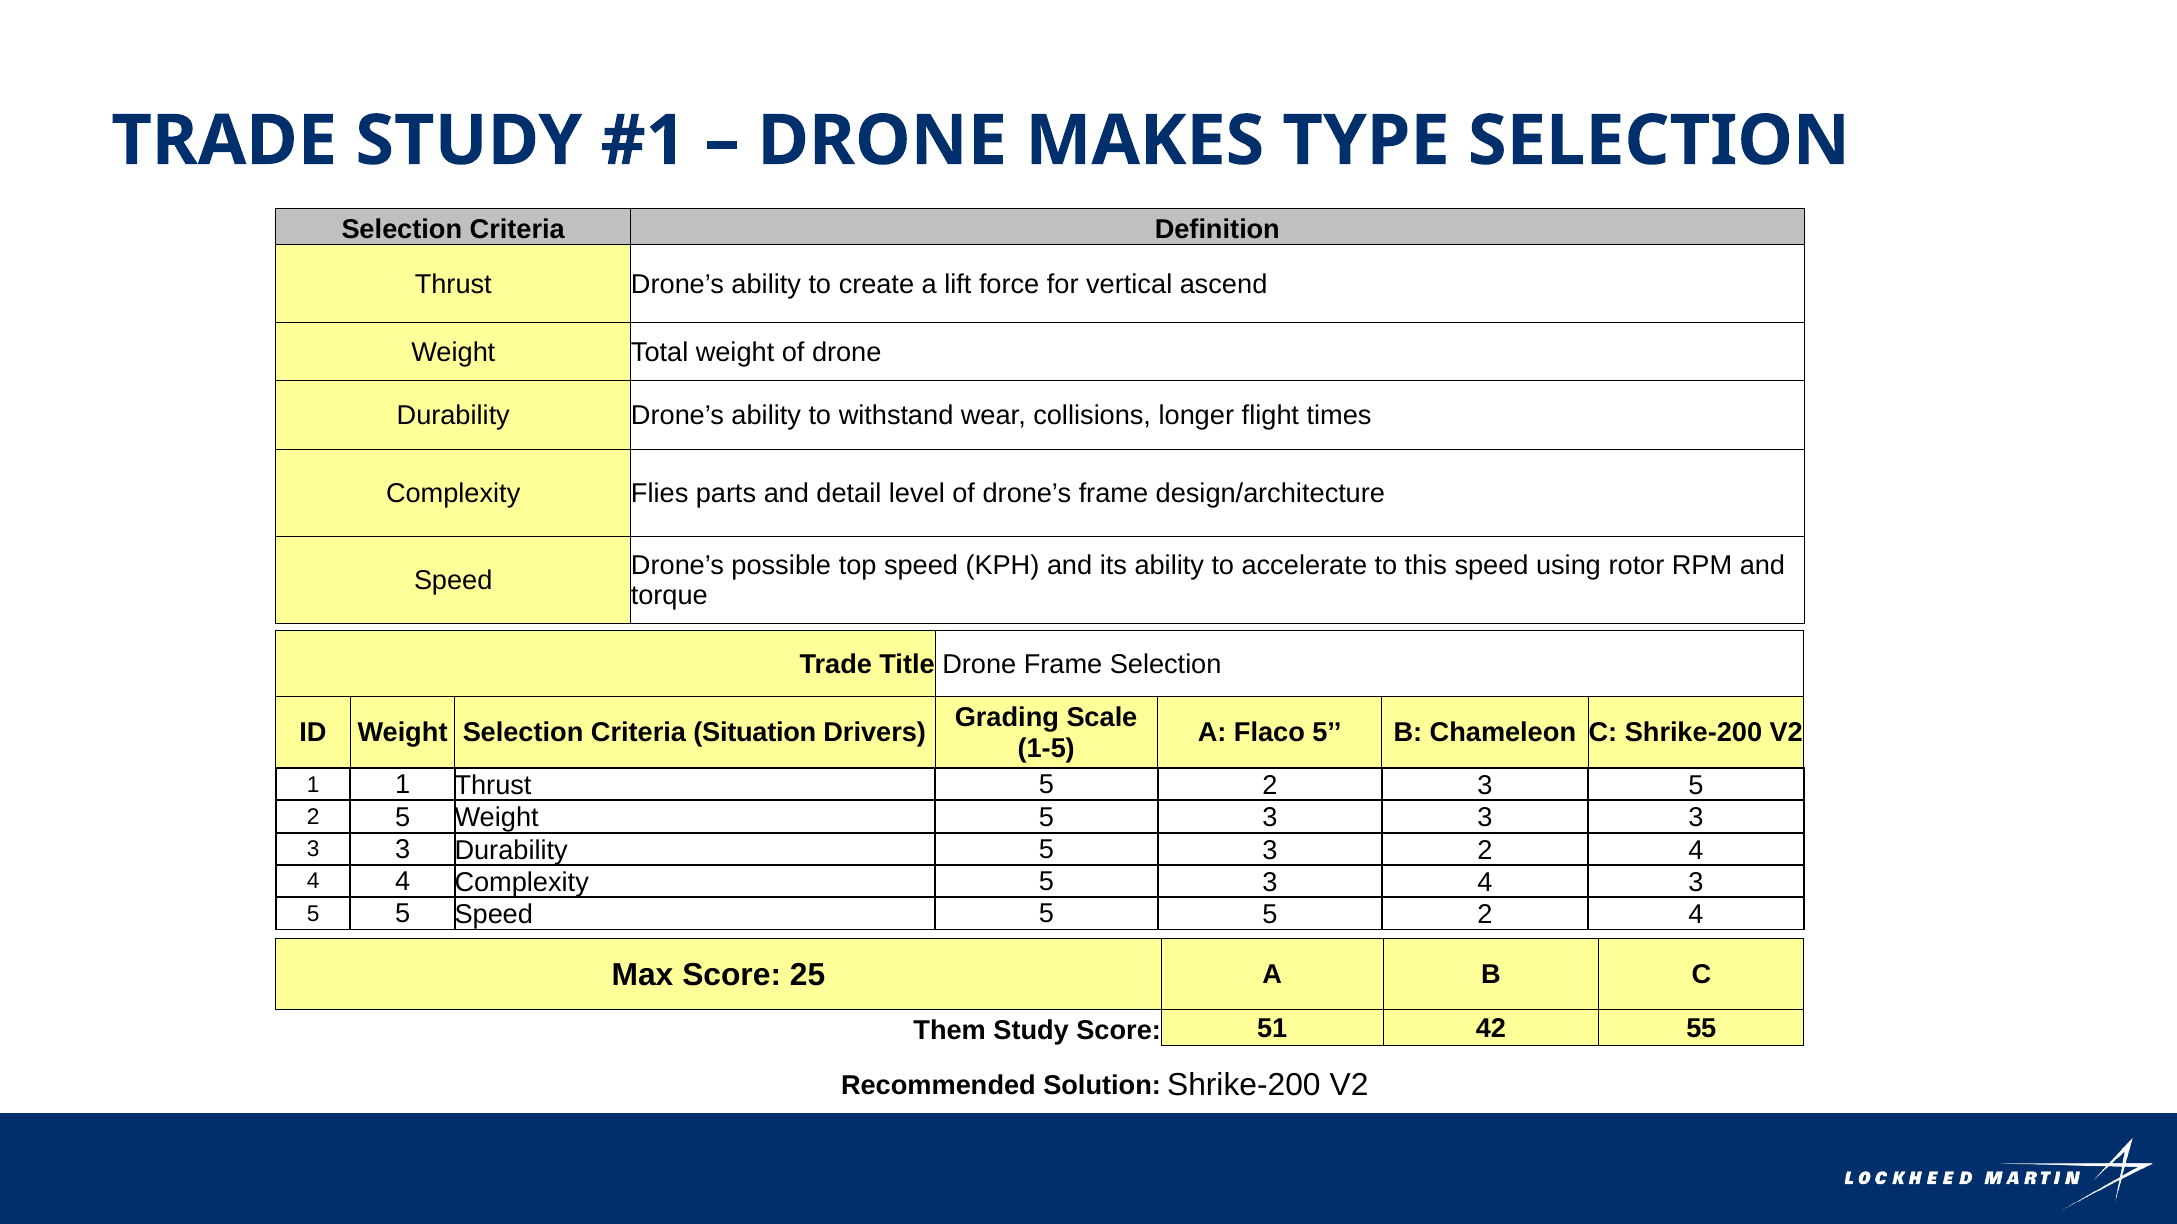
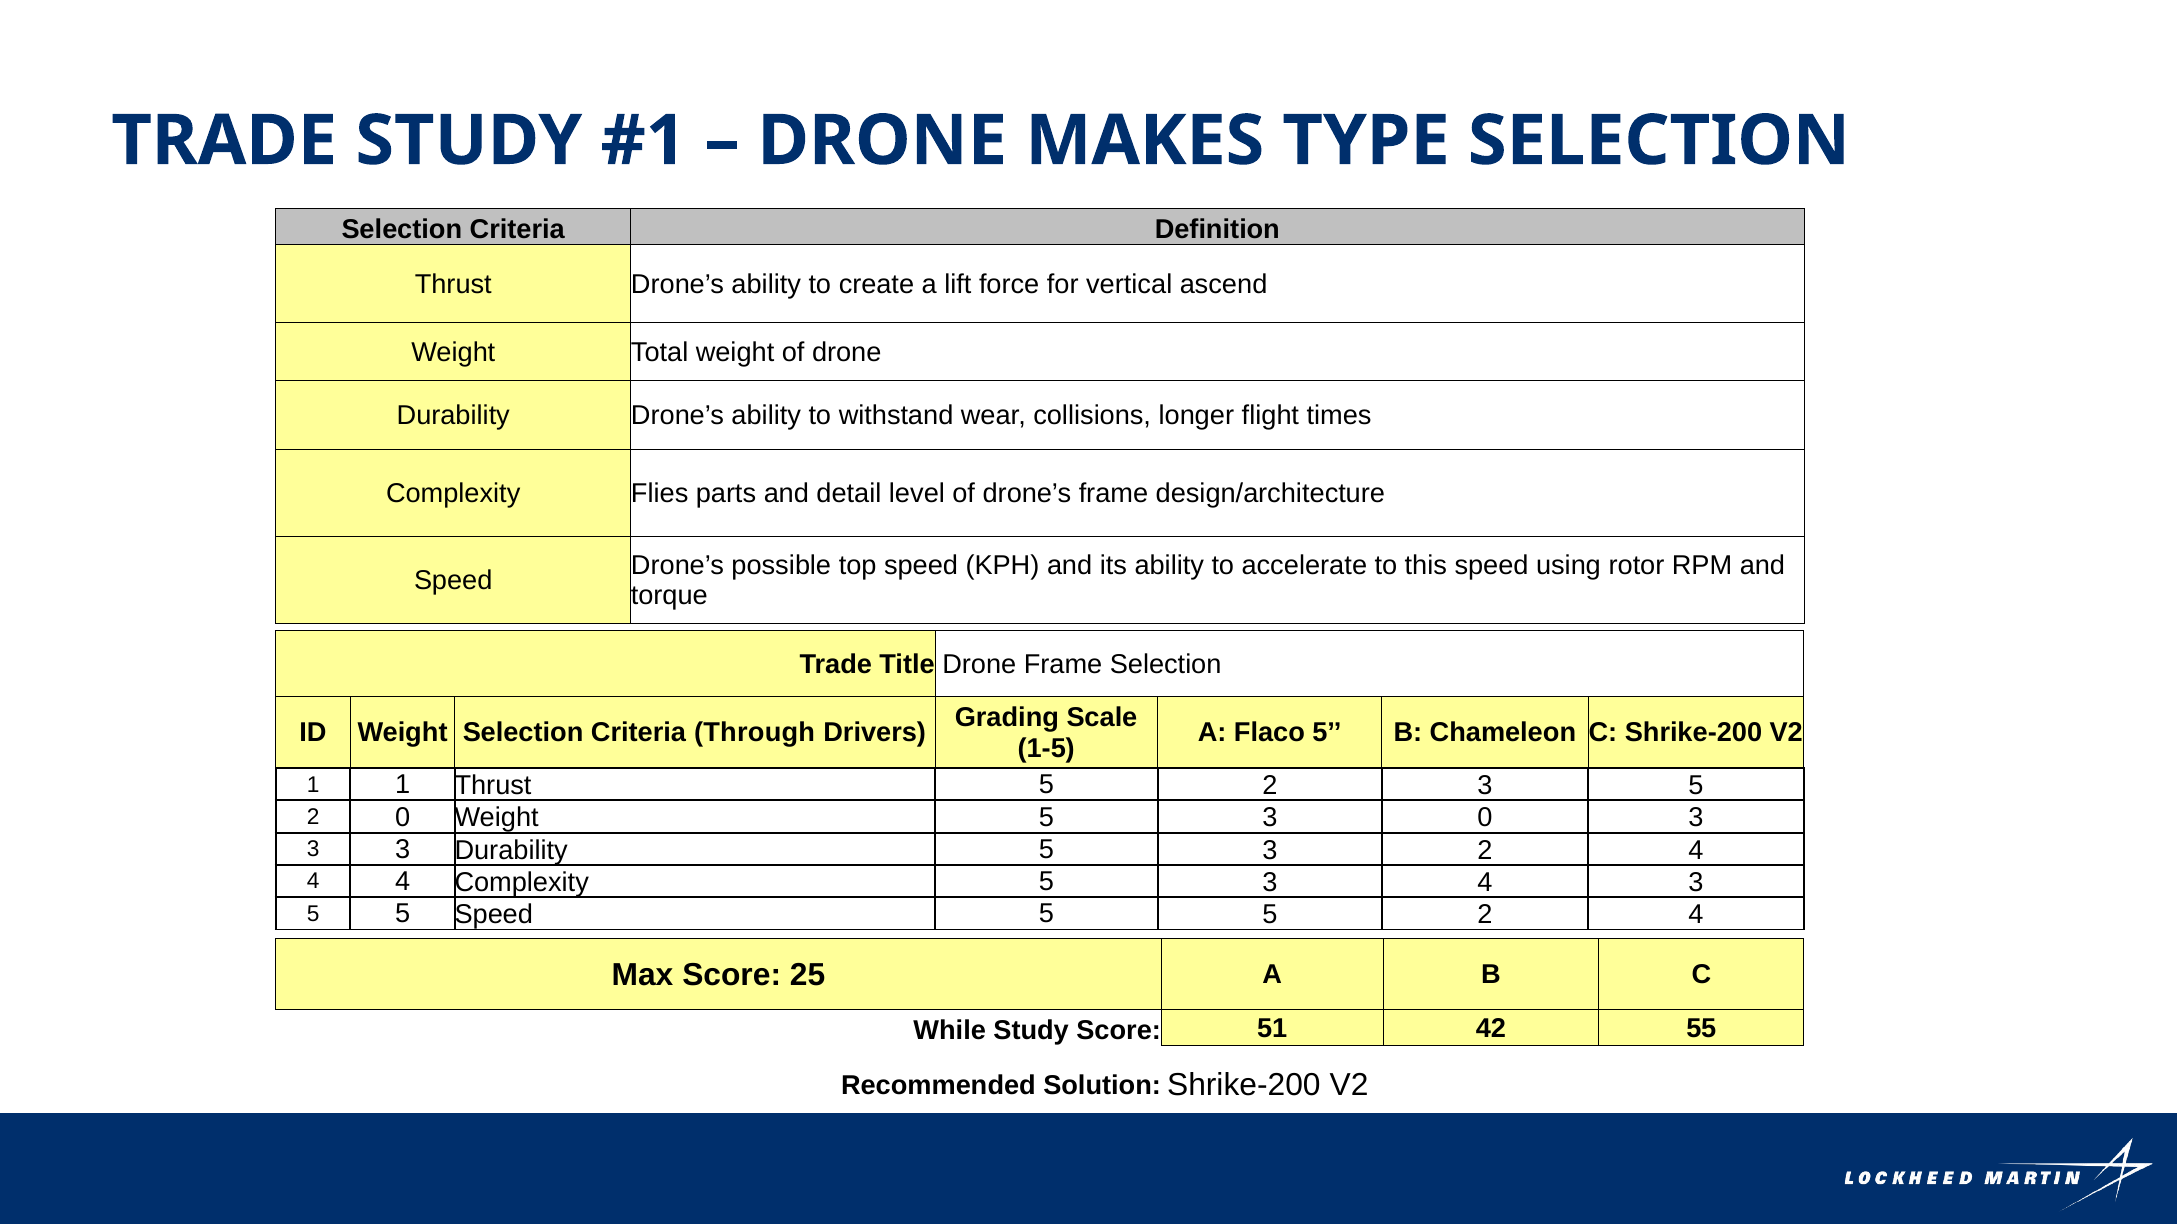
Situation: Situation -> Through
2 5: 5 -> 0
5 3 3: 3 -> 0
Them: Them -> While
